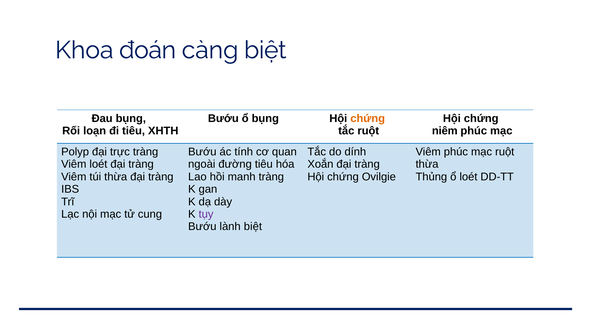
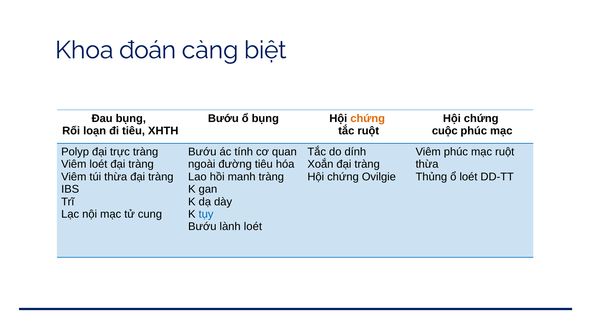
niêm: niêm -> cuộc
tụy colour: purple -> blue
lành biệt: biệt -> loét
